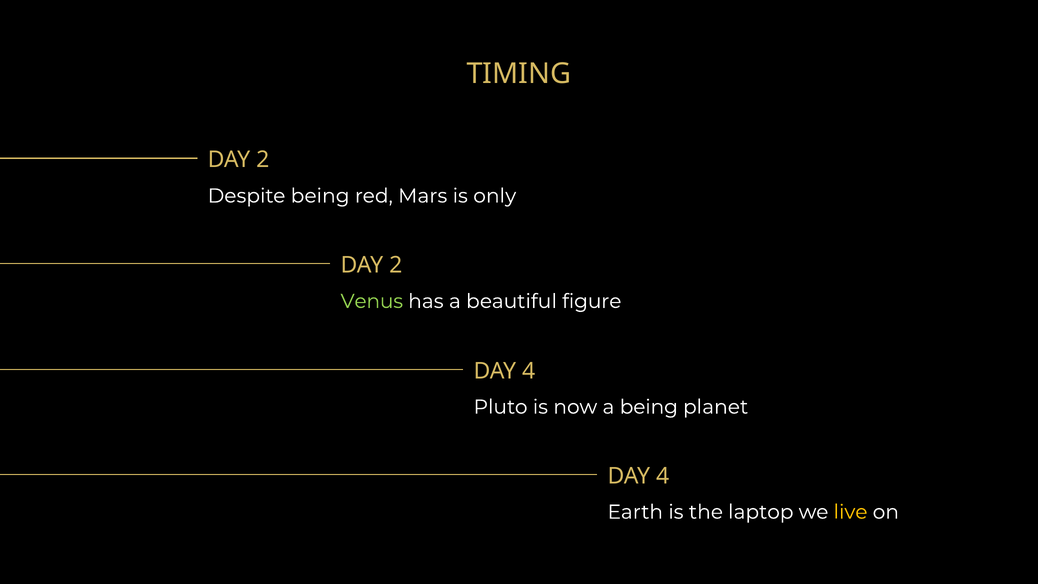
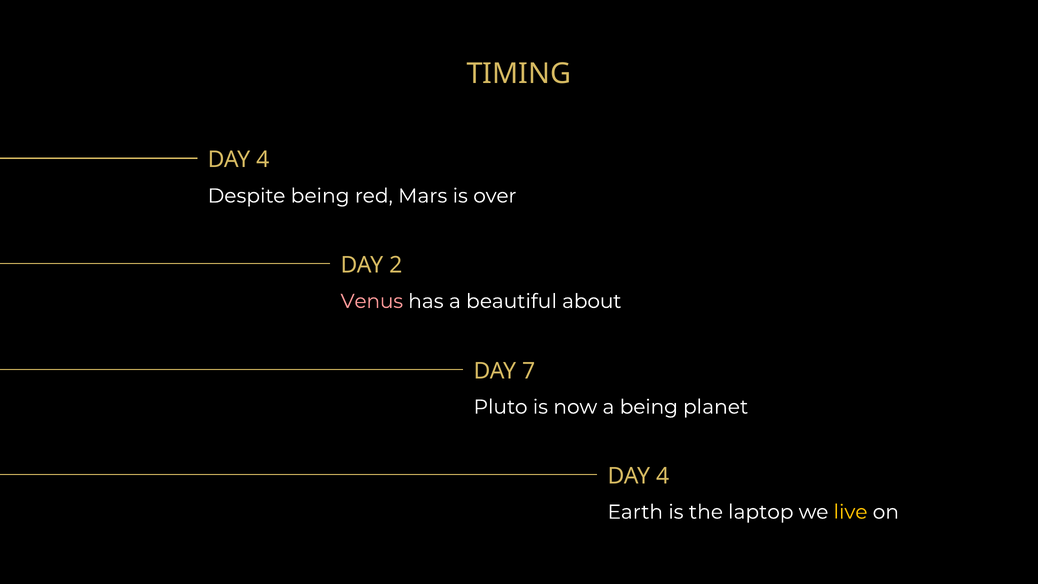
2 at (263, 160): 2 -> 4
only: only -> over
Venus colour: light green -> pink
figure: figure -> about
4 at (529, 371): 4 -> 7
